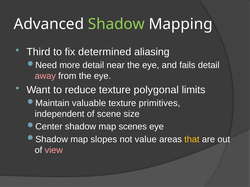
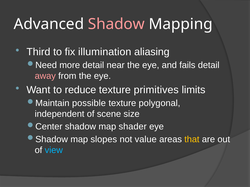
Shadow at (116, 24) colour: light green -> pink
determined: determined -> illumination
polygonal: polygonal -> primitives
valuable: valuable -> possible
primitives: primitives -> polygonal
scenes: scenes -> shader
view colour: pink -> light blue
